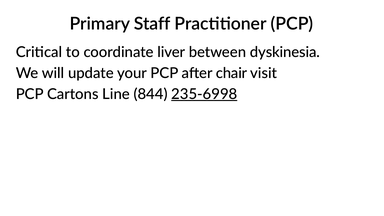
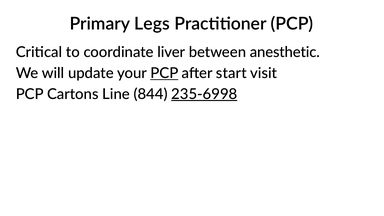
Staff: Staff -> Legs
dyskinesia: dyskinesia -> anesthetic
PCP at (164, 73) underline: none -> present
chair: chair -> start
